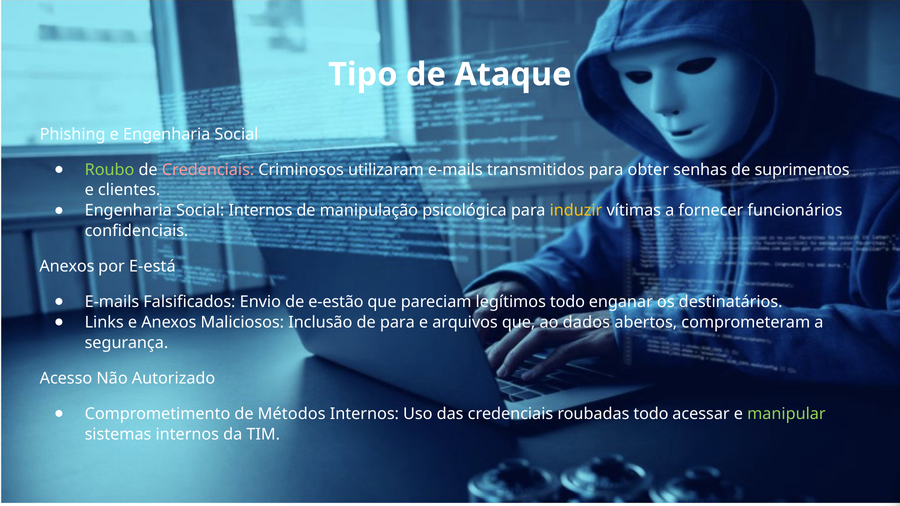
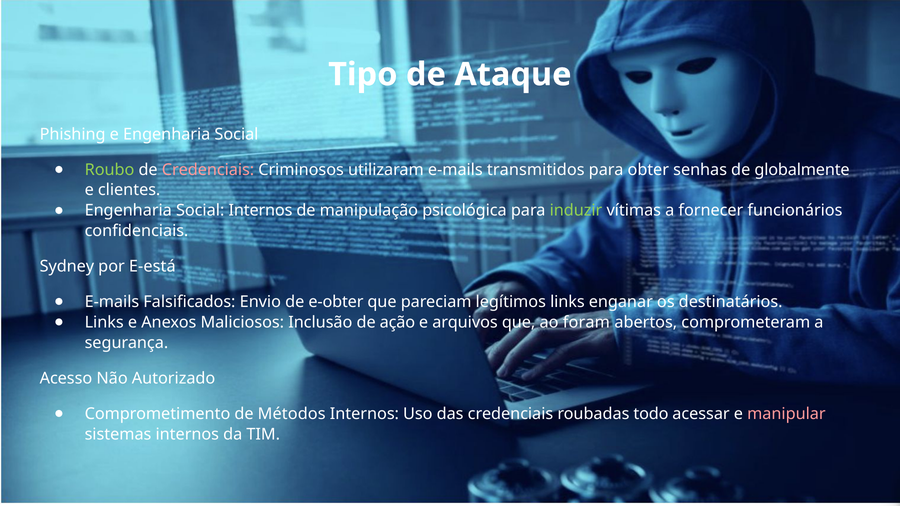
suprimentos: suprimentos -> globalmente
induzir colour: yellow -> light green
Anexos at (67, 267): Anexos -> Sydney
e-estão: e-estão -> e-obter
legítimos todo: todo -> links
de para: para -> ação
dados: dados -> foram
manipular colour: light green -> pink
